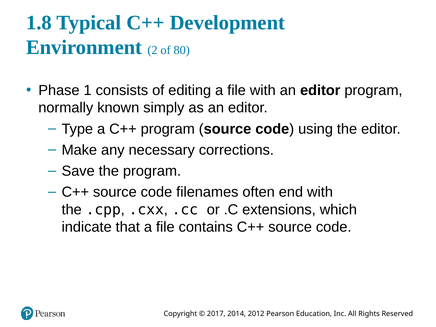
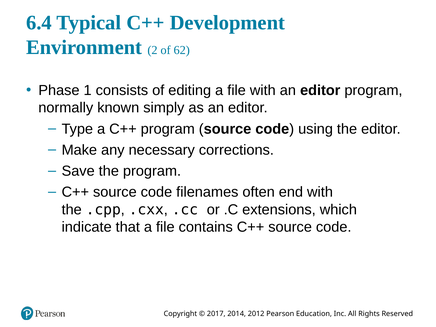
1.8: 1.8 -> 6.4
80: 80 -> 62
